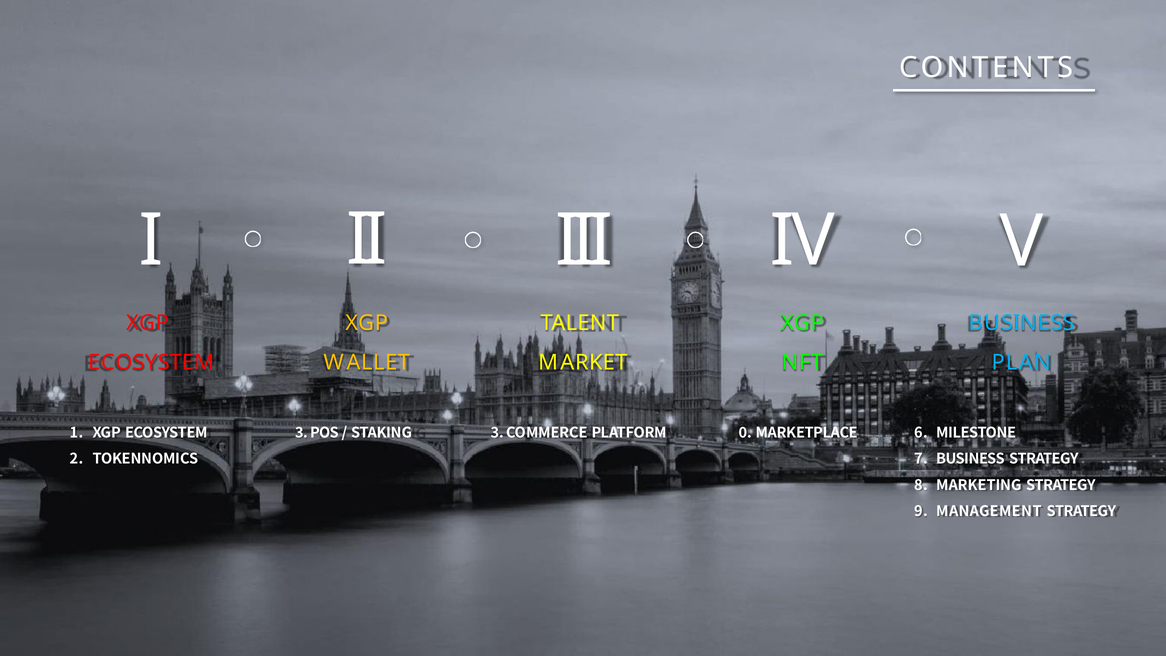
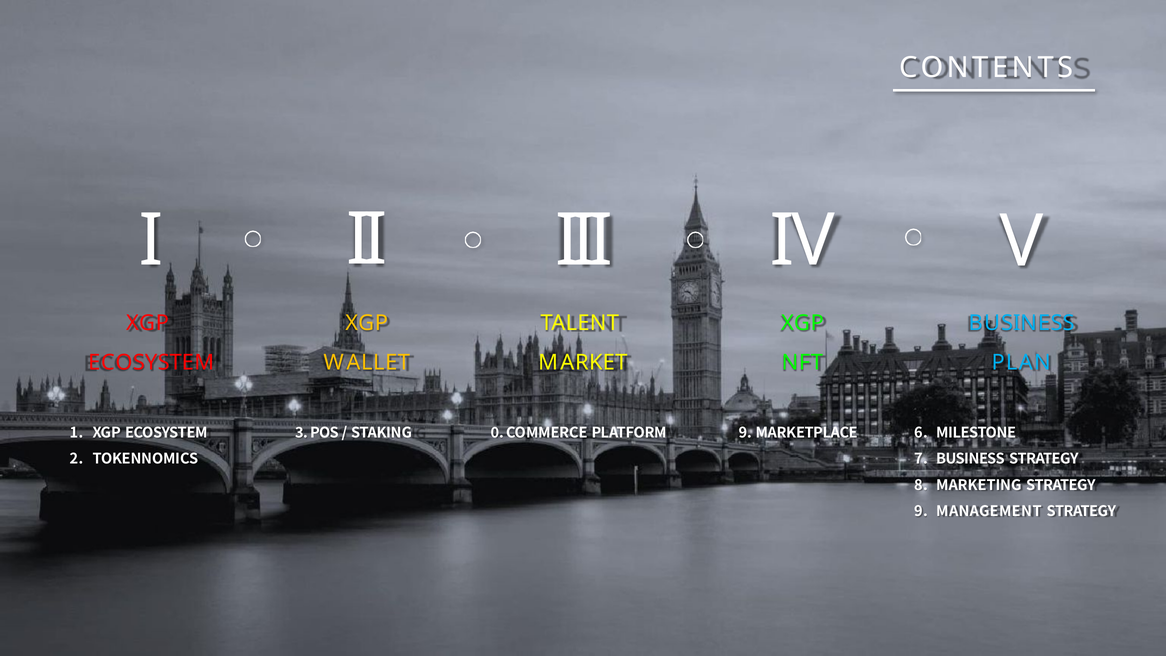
STAKING 3: 3 -> 0
PLATFORM 0: 0 -> 9
